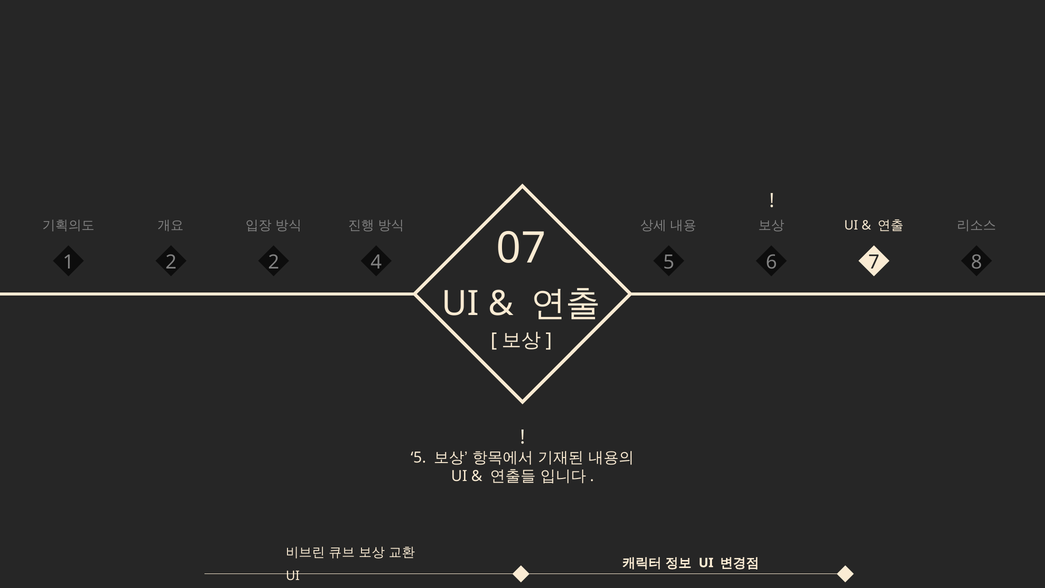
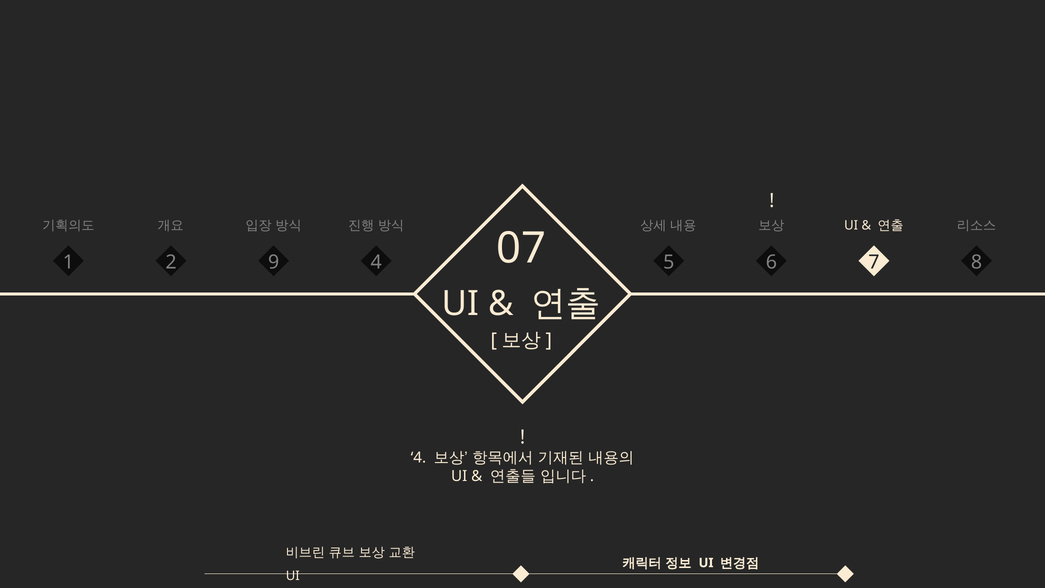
2 2: 2 -> 9
5 at (418, 458): 5 -> 4
